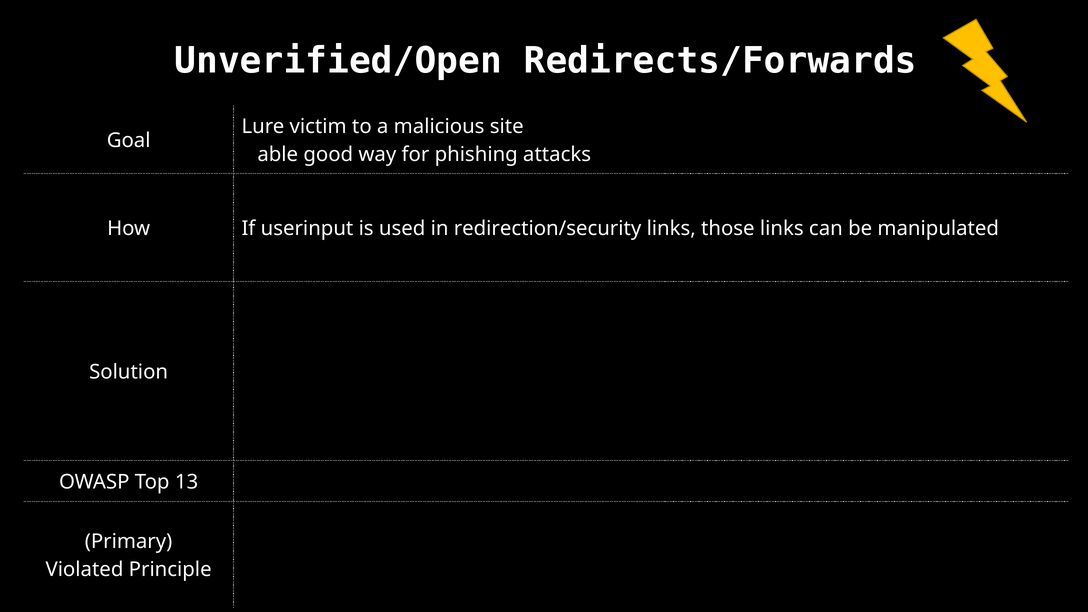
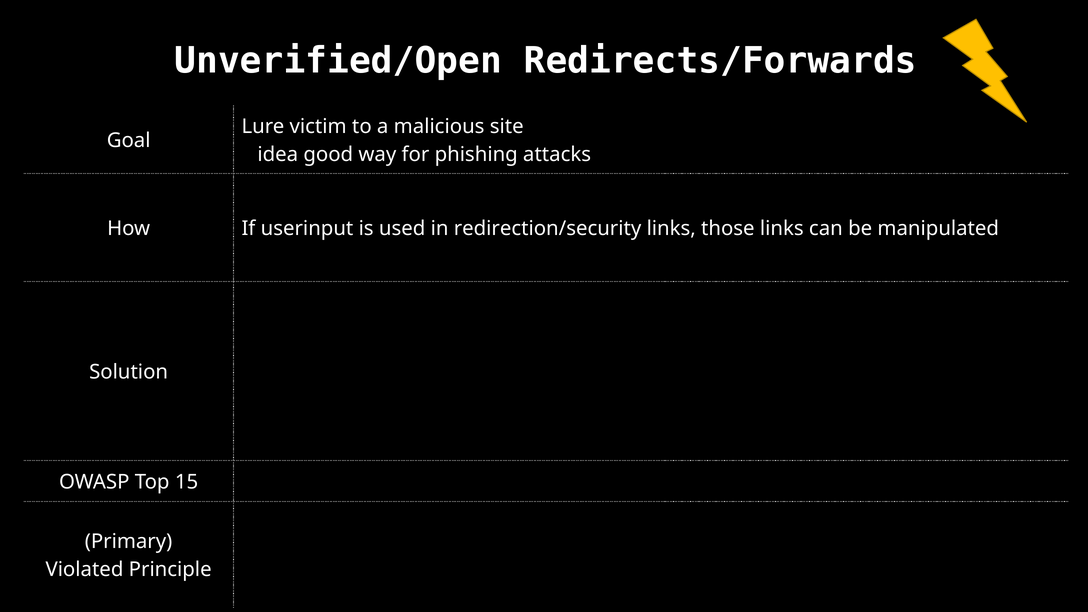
able: able -> idea
13: 13 -> 15
